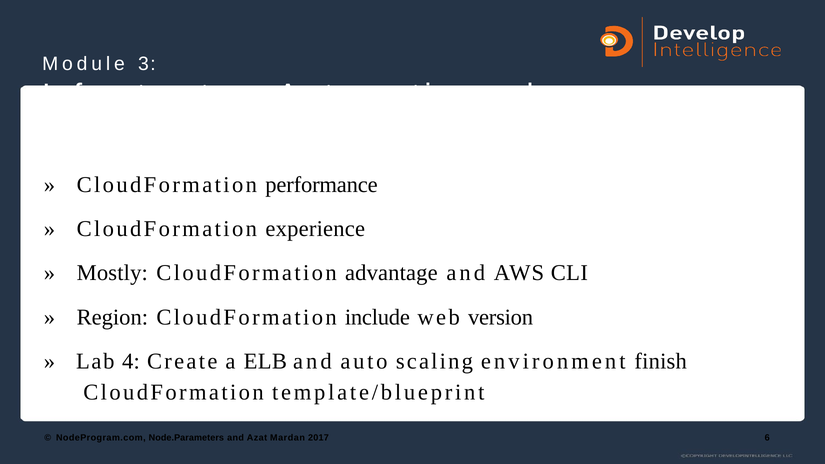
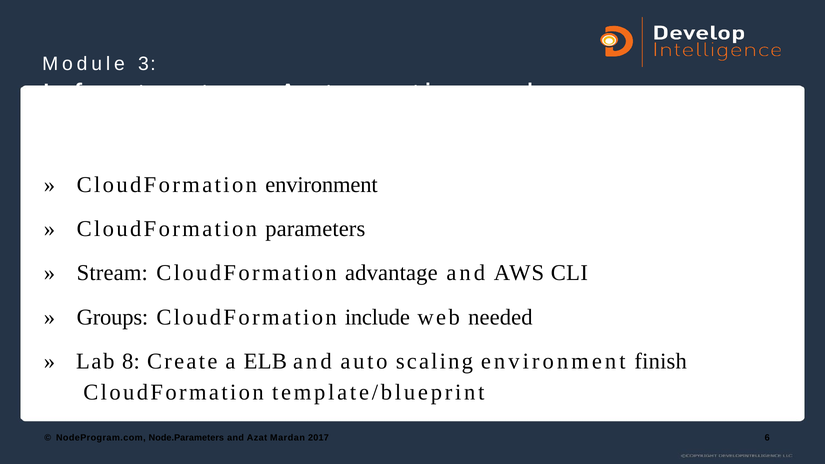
CloudFormation performance: performance -> environment
experience: experience -> parameters
Mostly: Mostly -> Stream
Region: Region -> Groups
version: version -> needed
4: 4 -> 8
